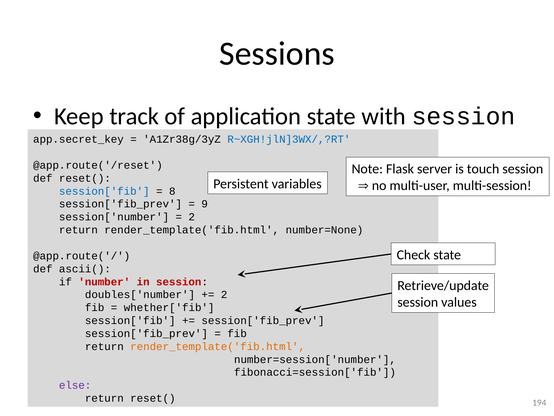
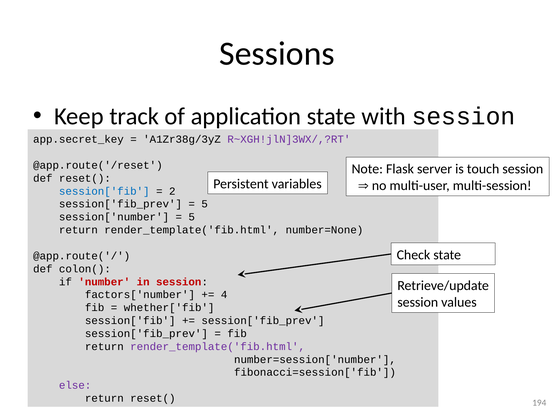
R~XGH!jlN]3WX/,?RT colour: blue -> purple
8: 8 -> 2
9 at (205, 204): 9 -> 5
2 at (192, 217): 2 -> 5
ascii(: ascii( -> colon(
doubles['number: doubles['number -> factors['number
2 at (224, 294): 2 -> 4
render_template('fib.html at (218, 346) colour: orange -> purple
